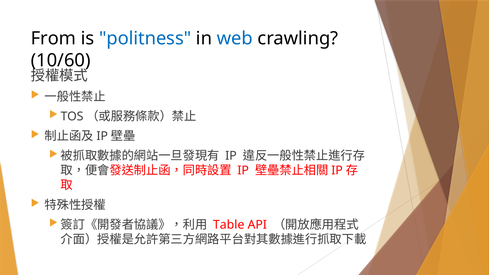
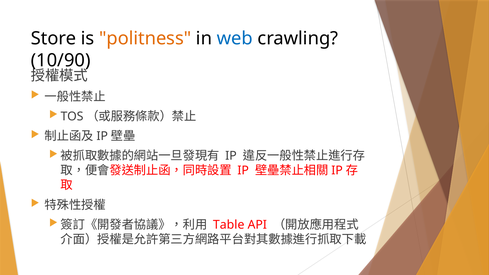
From: From -> Store
politness colour: blue -> orange
10/60: 10/60 -> 10/90
